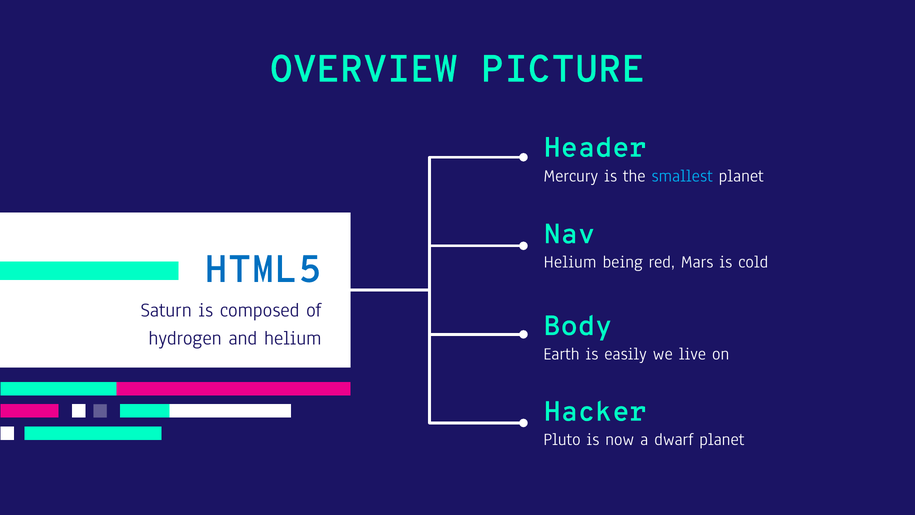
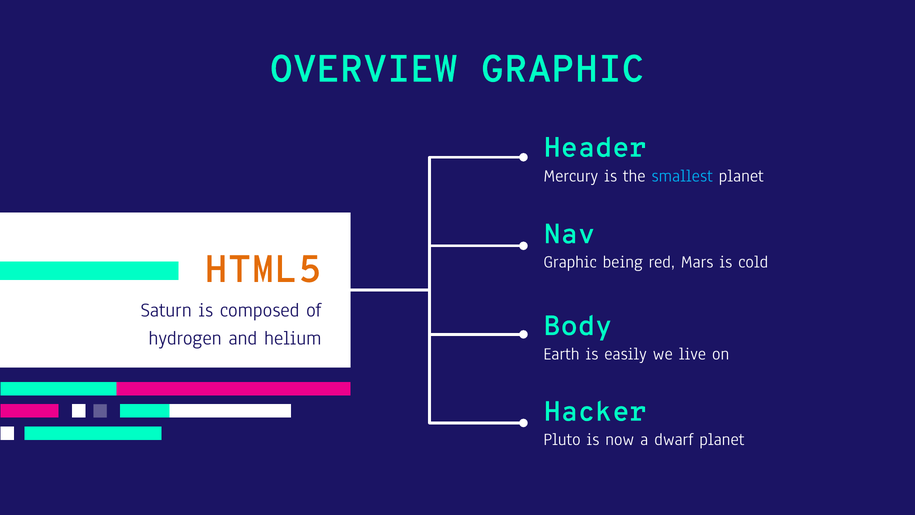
OVERVIEW PICTURE: PICTURE -> GRAPHIC
Helium at (570, 262): Helium -> Graphic
HTML5 colour: blue -> orange
